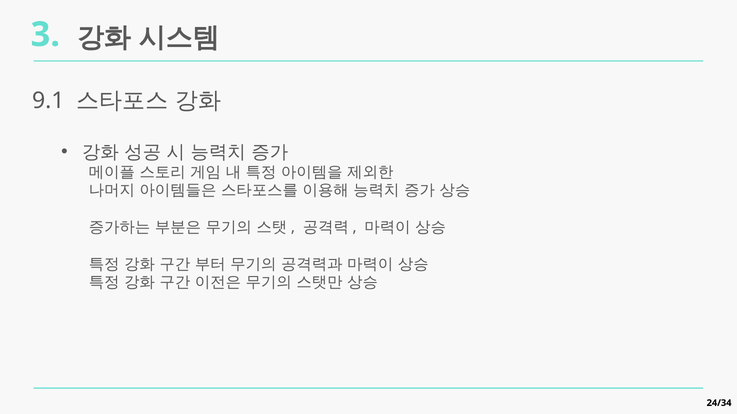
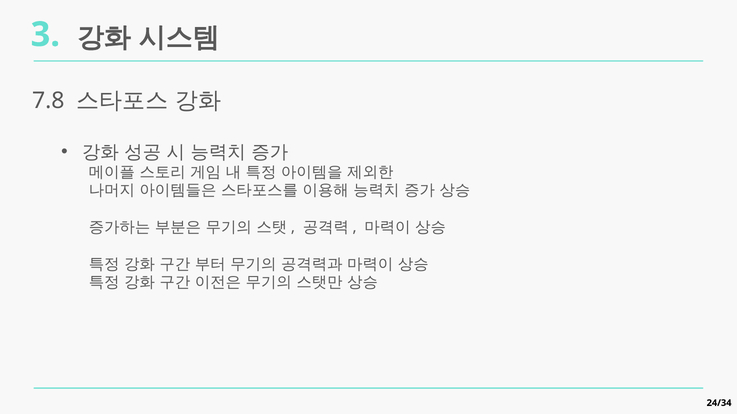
9.1: 9.1 -> 7.8
